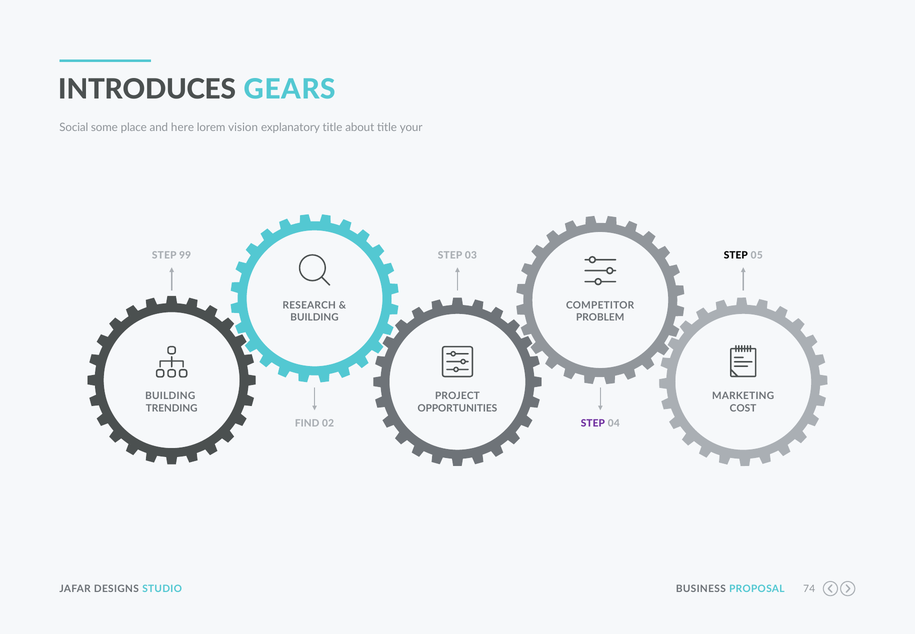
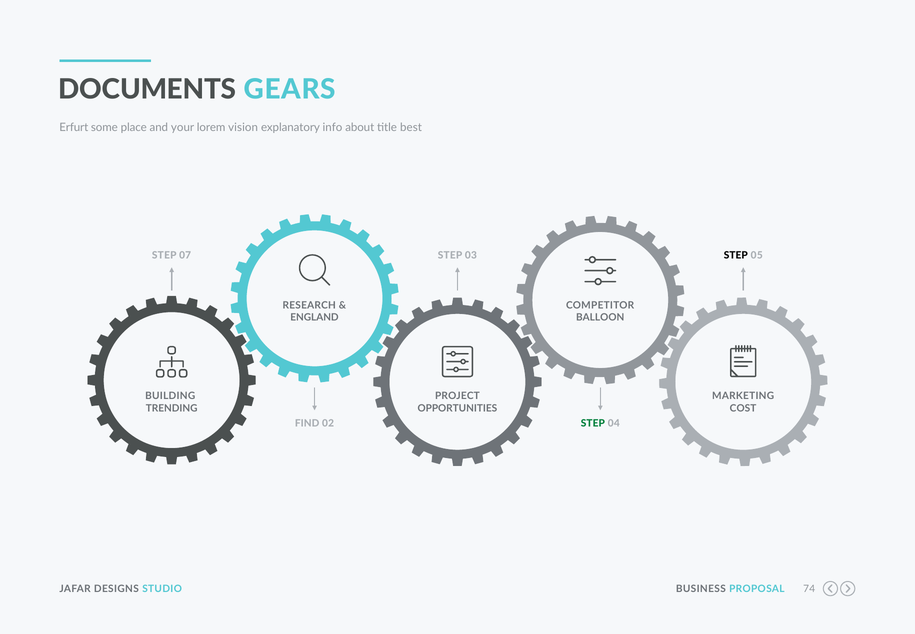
INTRODUCES: INTRODUCES -> DOCUMENTS
Social: Social -> Erfurt
here: here -> your
explanatory title: title -> info
your: your -> best
99: 99 -> 07
BUILDING at (314, 317): BUILDING -> ENGLAND
PROBLEM: PROBLEM -> BALLOON
STEP at (593, 423) colour: purple -> green
